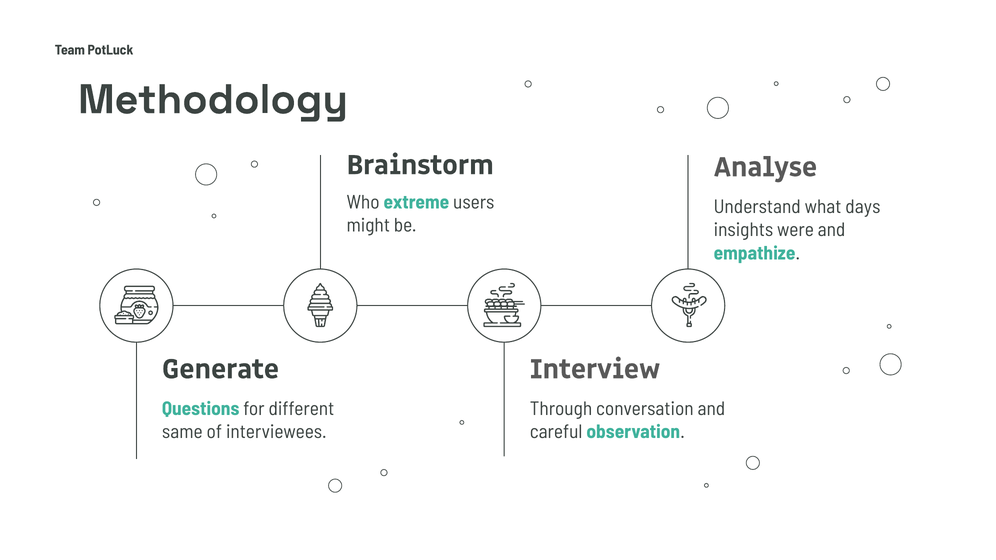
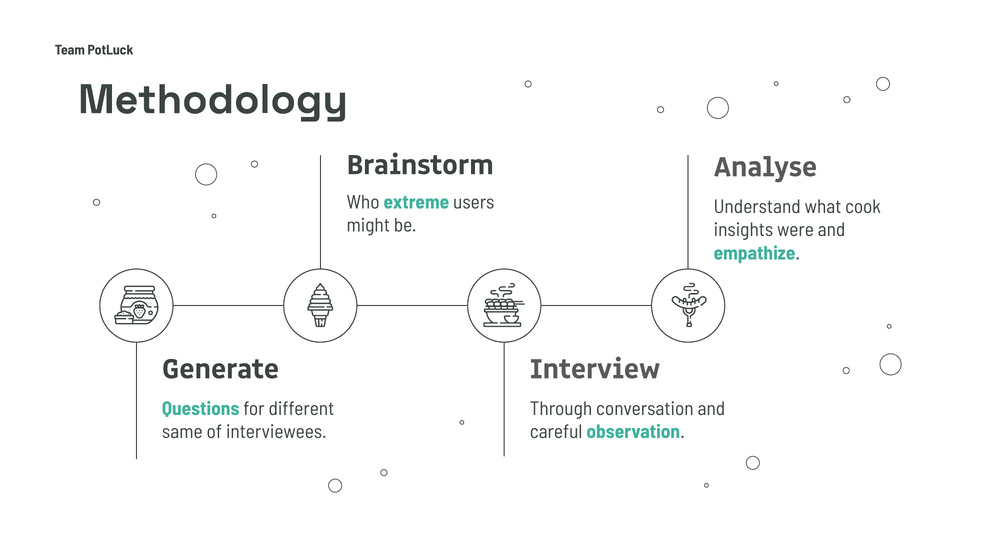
days: days -> cook
